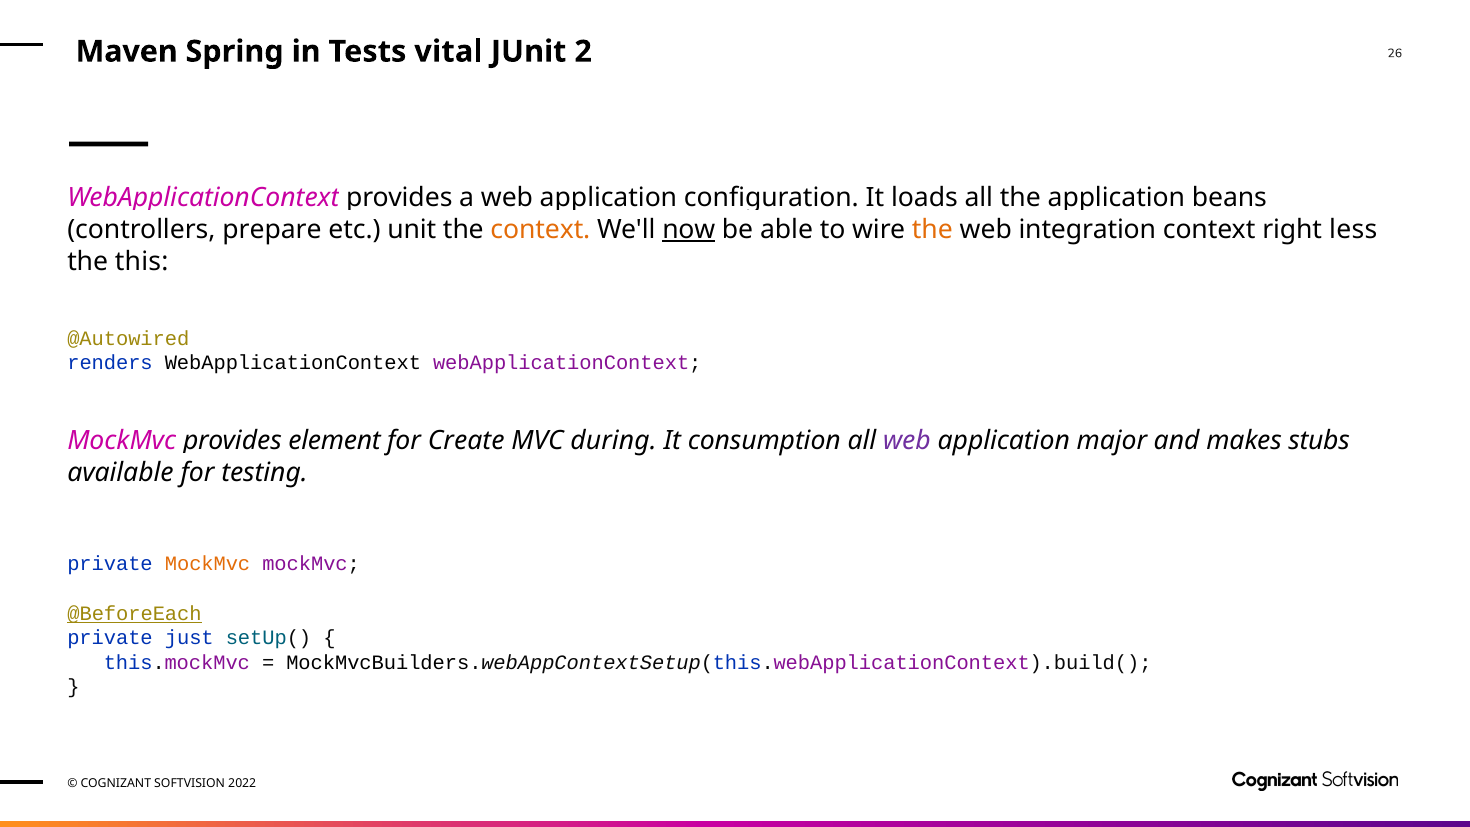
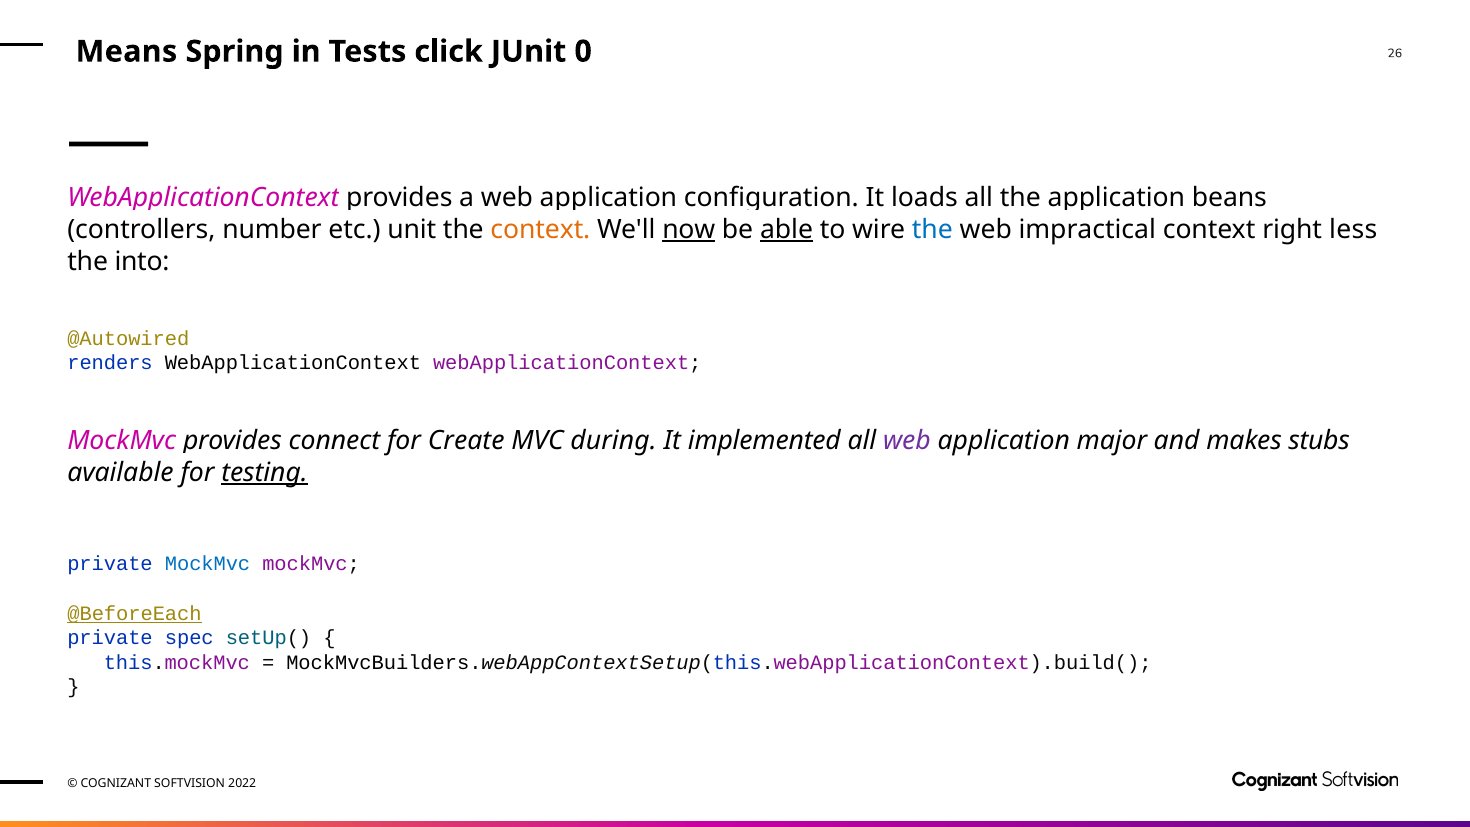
Maven: Maven -> Means
vital: vital -> click
2: 2 -> 0
prepare: prepare -> number
able underline: none -> present
the at (932, 230) colour: orange -> blue
integration: integration -> impractical
this: this -> into
element: element -> connect
consumption: consumption -> implemented
testing underline: none -> present
MockMvc at (208, 564) colour: orange -> blue
just: just -> spec
